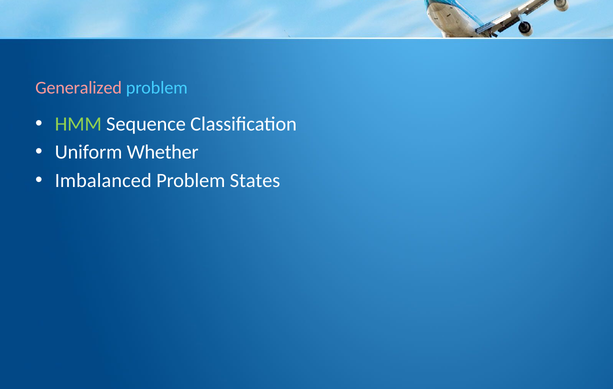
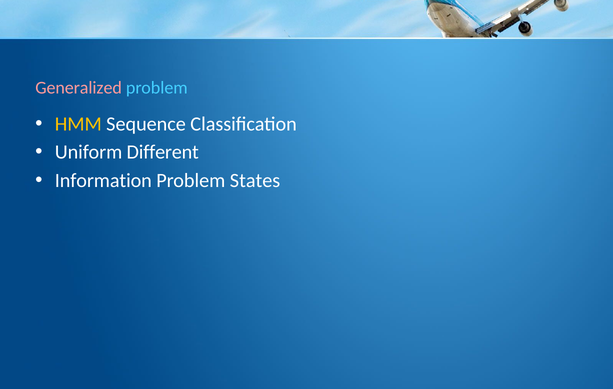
HMM colour: light green -> yellow
Whether: Whether -> Different
Imbalanced: Imbalanced -> Information
